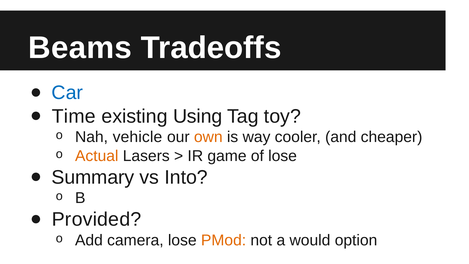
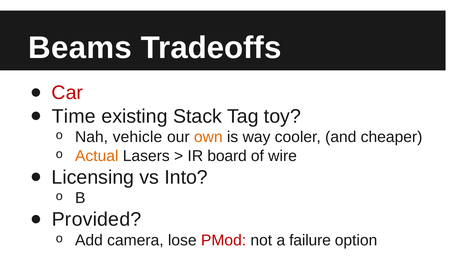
Car colour: blue -> red
Using: Using -> Stack
game: game -> board
of lose: lose -> wire
Summary: Summary -> Licensing
PMod colour: orange -> red
would: would -> failure
